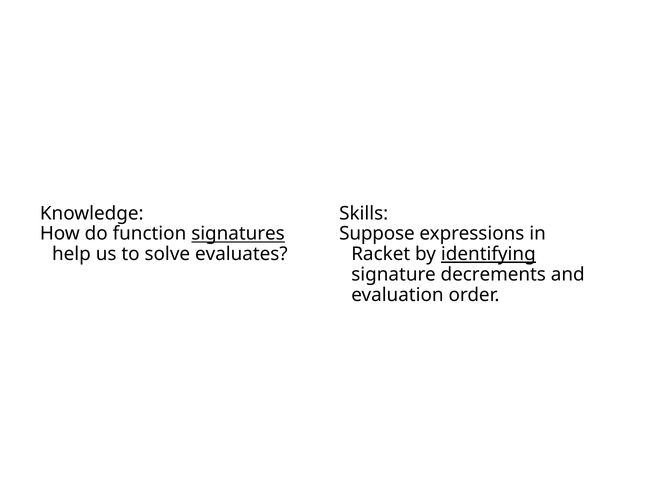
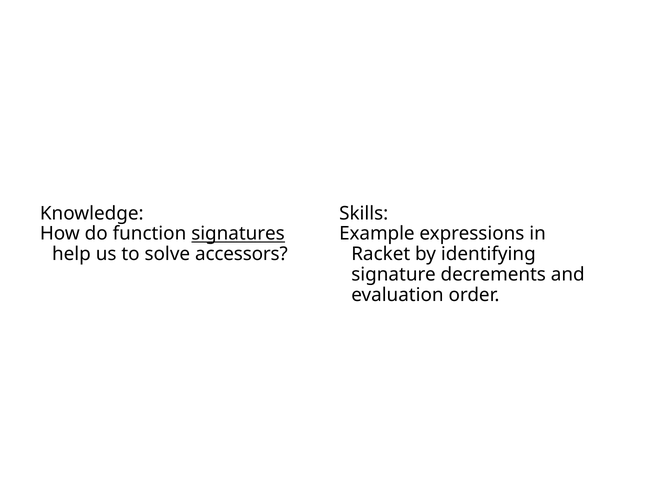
Suppose: Suppose -> Example
evaluates: evaluates -> accessors
identifying underline: present -> none
